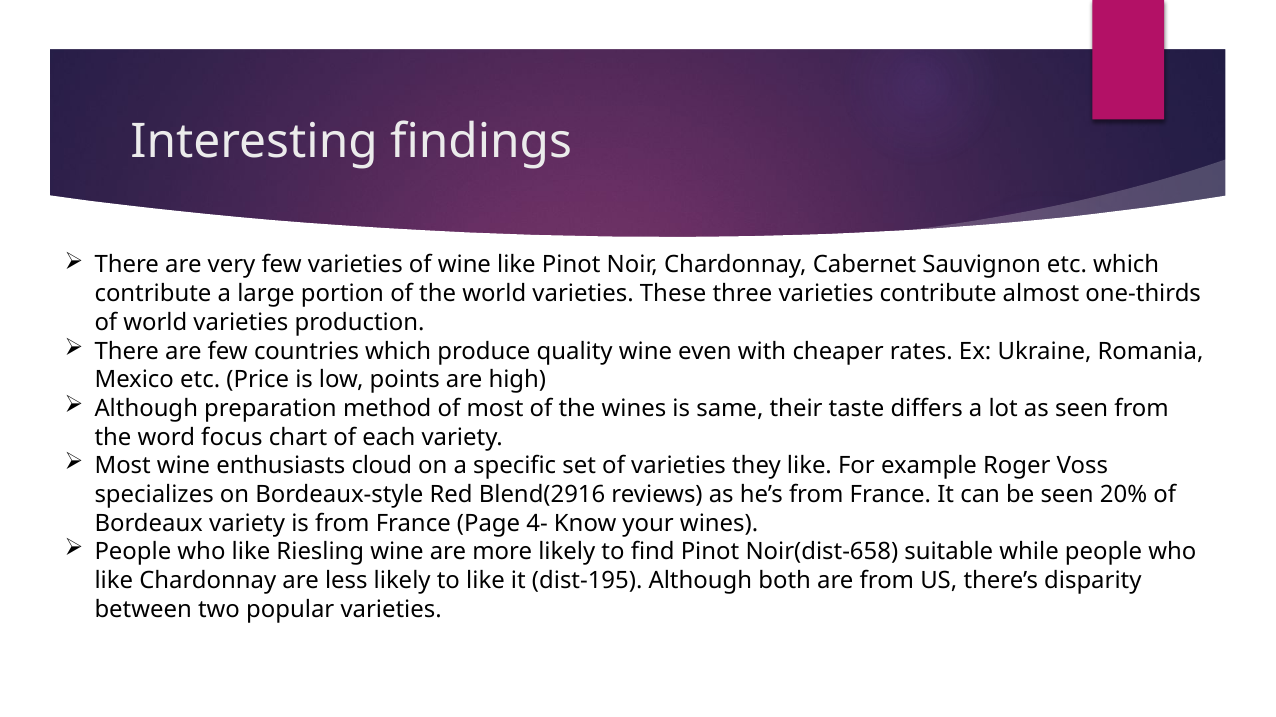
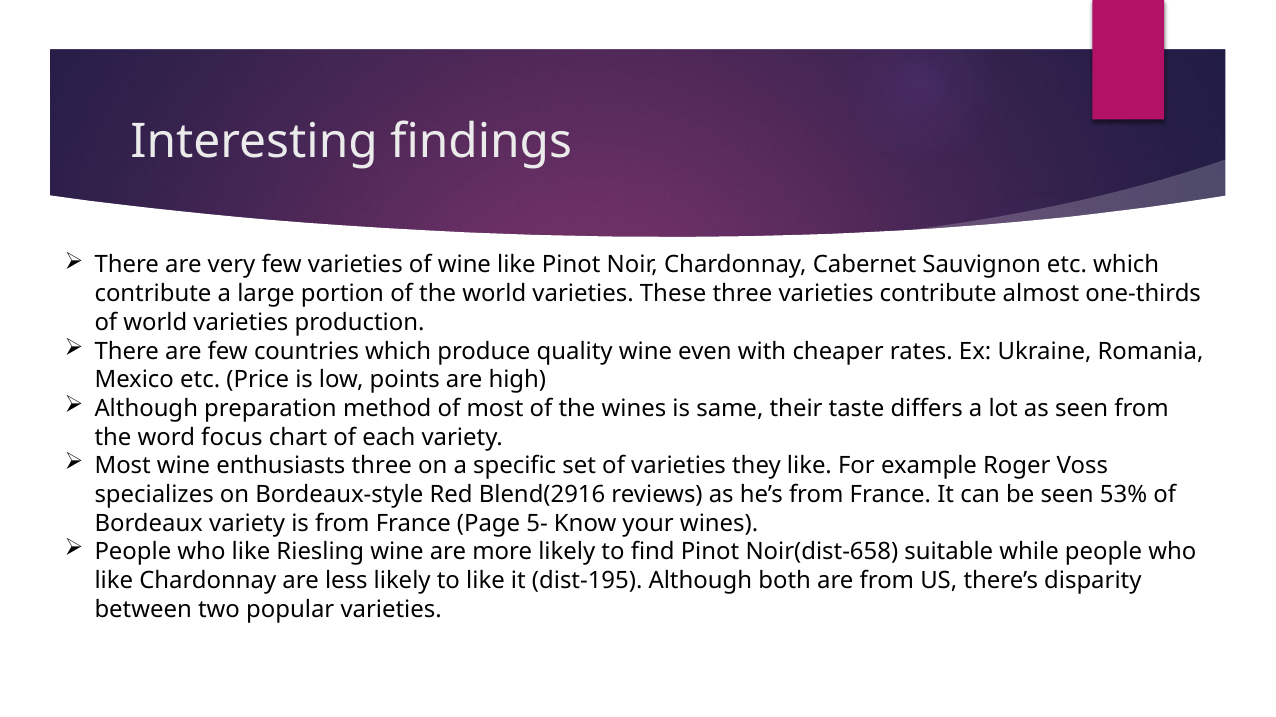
enthusiasts cloud: cloud -> three
20%: 20% -> 53%
4-: 4- -> 5-
